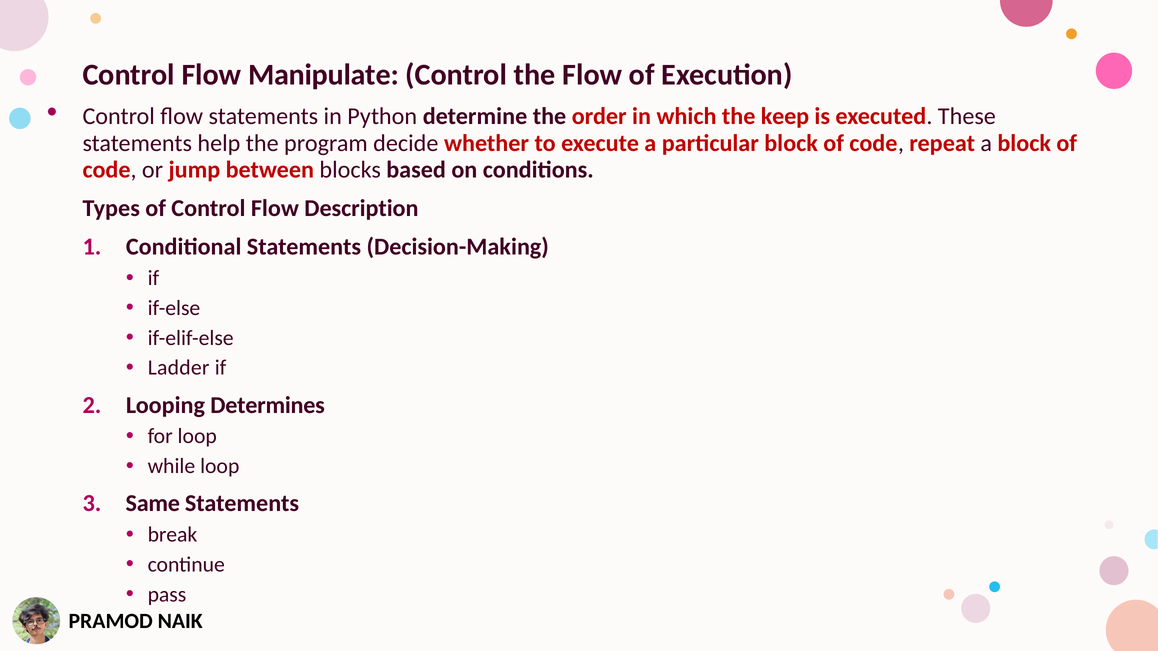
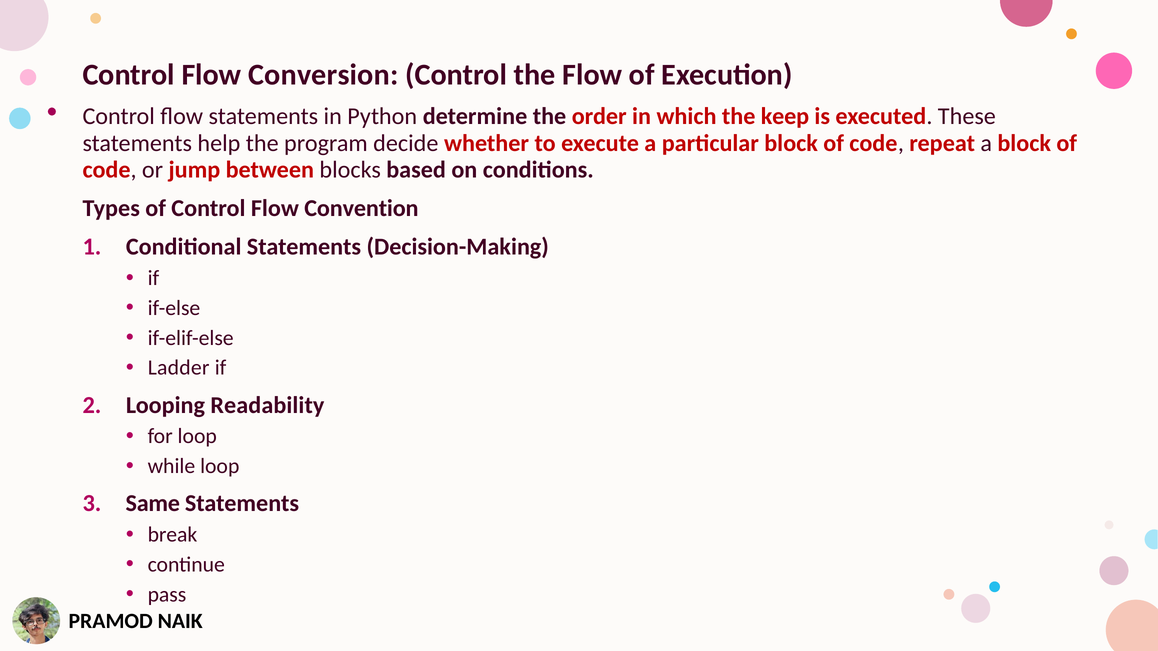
Manipulate: Manipulate -> Conversion
Description: Description -> Convention
Determines: Determines -> Readability
